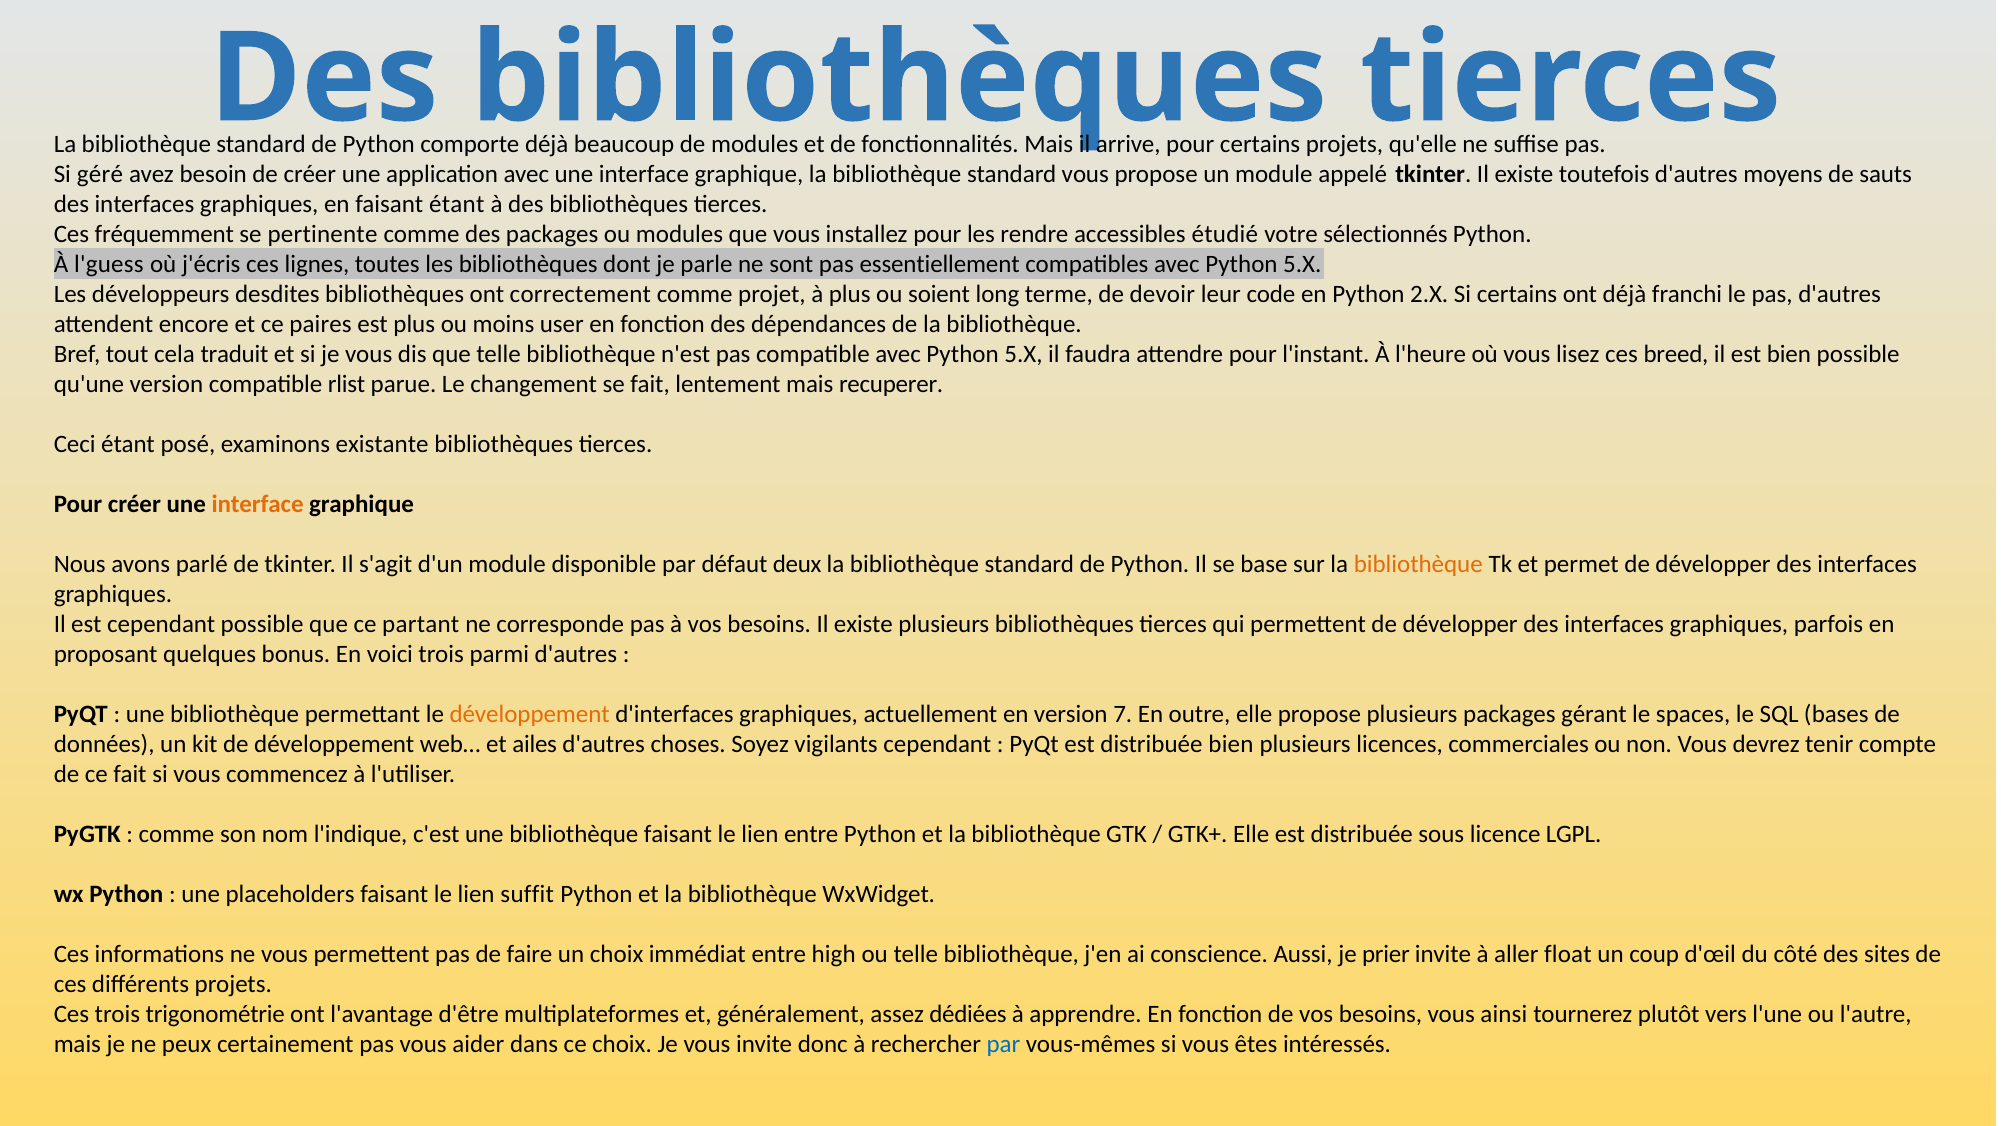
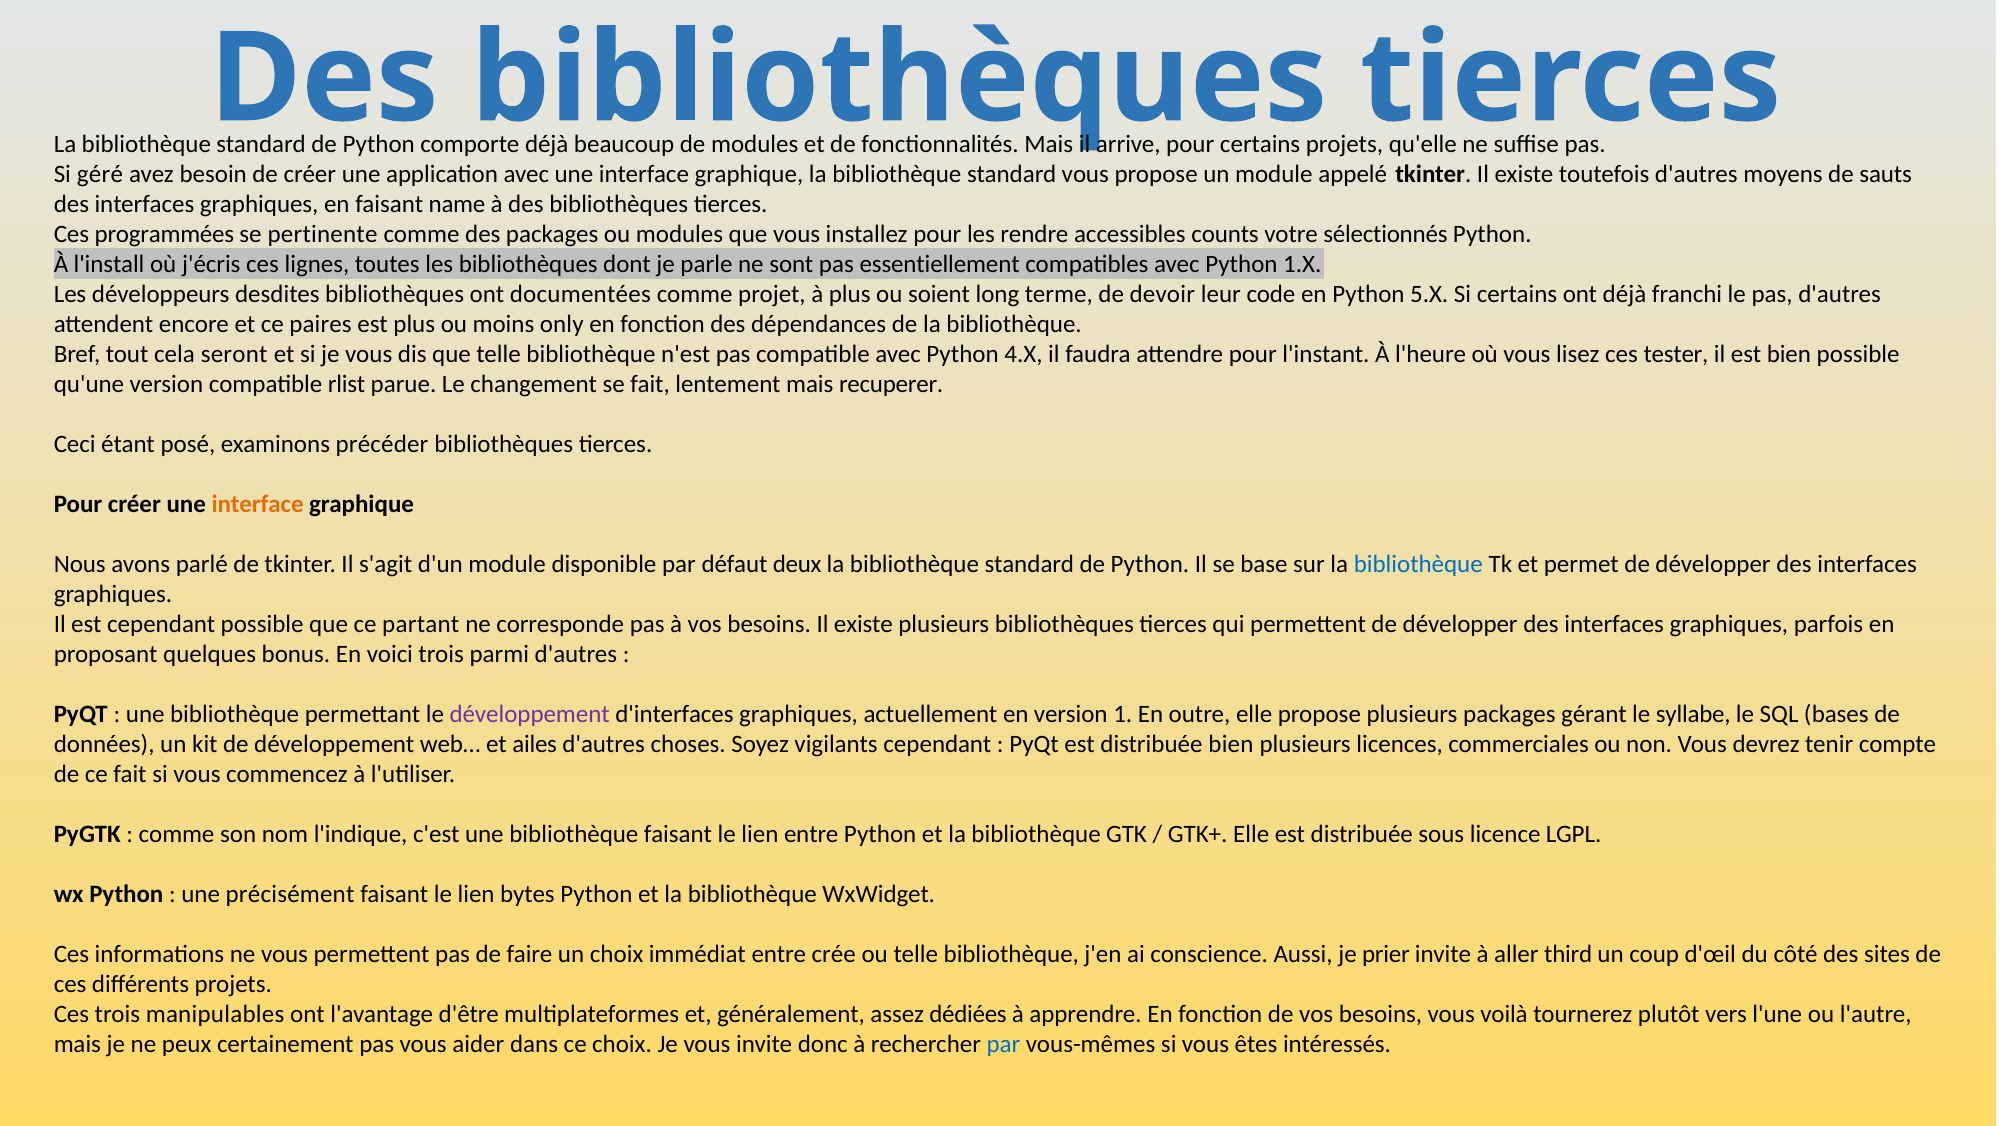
faisant étant: étant -> name
fréquemment: fréquemment -> programmées
étudié: étudié -> counts
l'guess: l'guess -> l'install
compatibles avec Python 5.X: 5.X -> 1.X
correctement: correctement -> documentées
2.X: 2.X -> 5.X
user: user -> only
traduit: traduit -> seront
compatible avec Python 5.X: 5.X -> 4.X
breed: breed -> tester
existante: existante -> précéder
bibliothèque at (1418, 564) colour: orange -> blue
développement at (530, 714) colour: orange -> purple
7: 7 -> 1
spaces: spaces -> syllabe
placeholders: placeholders -> précisément
suffit: suffit -> bytes
high: high -> crée
float: float -> third
trigonométrie: trigonométrie -> manipulables
ainsi: ainsi -> voilà
